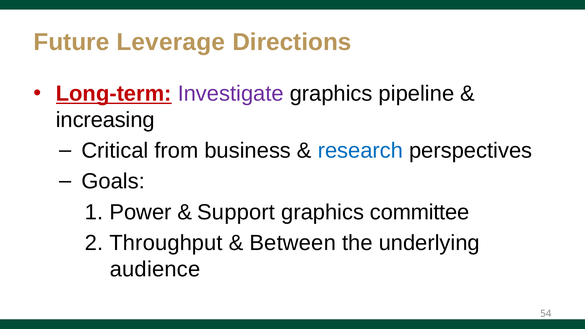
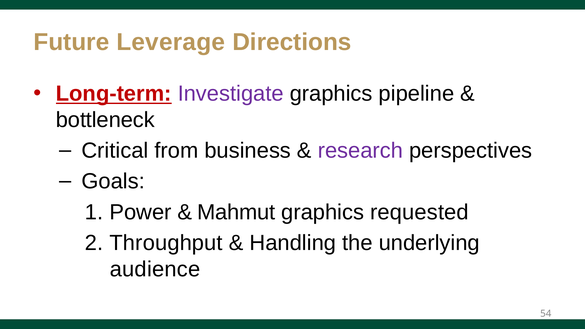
increasing: increasing -> bottleneck
research colour: blue -> purple
Support: Support -> Mahmut
committee: committee -> requested
Between: Between -> Handling
